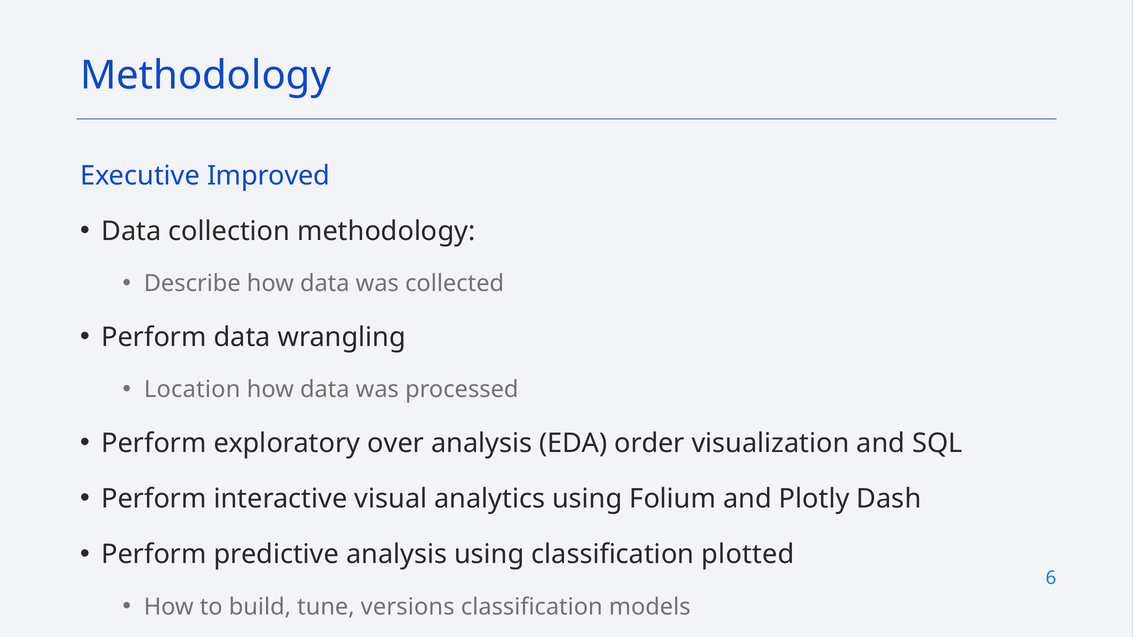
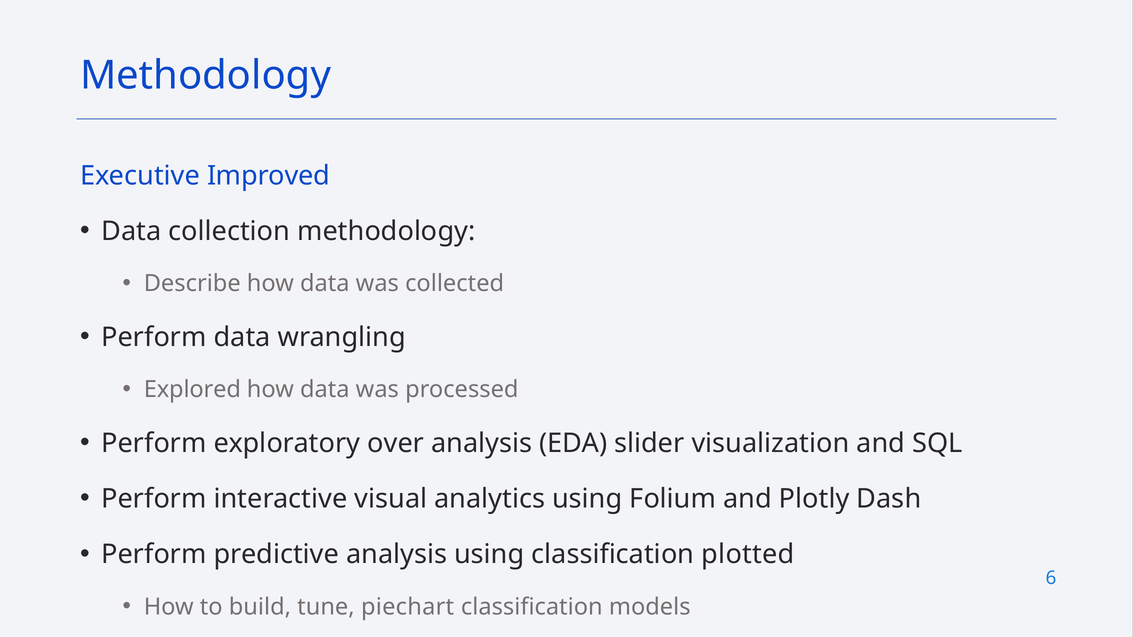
Location: Location -> Explored
order: order -> slider
versions: versions -> piechart
